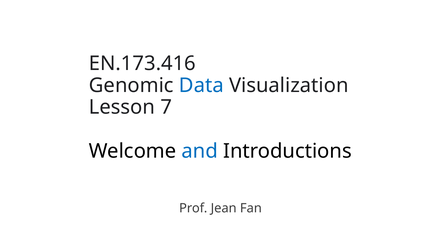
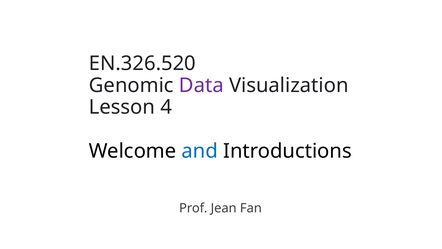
EN.173.416: EN.173.416 -> EN.326.520
Data colour: blue -> purple
7: 7 -> 4
